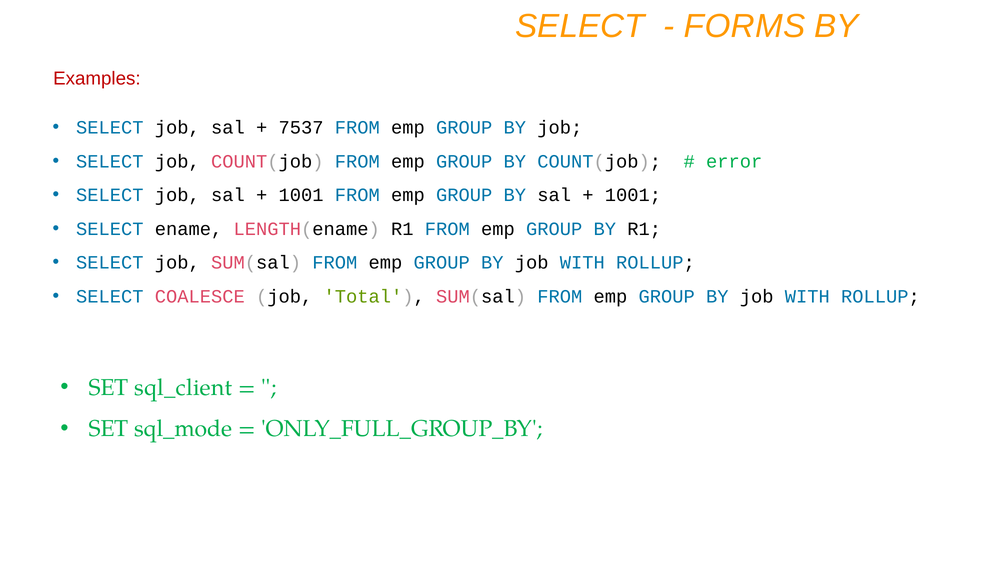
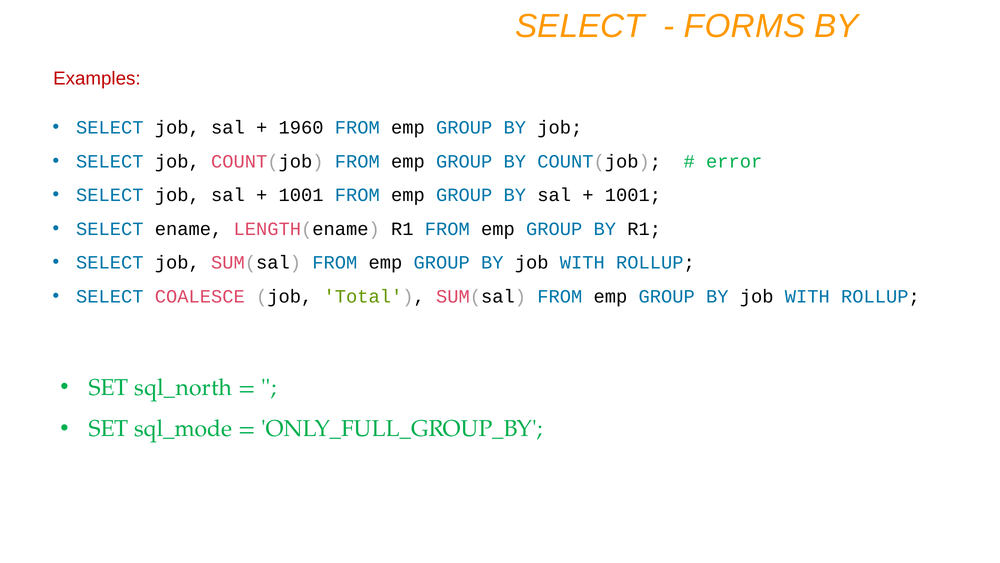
7537: 7537 -> 1960
sql_client: sql_client -> sql_north
